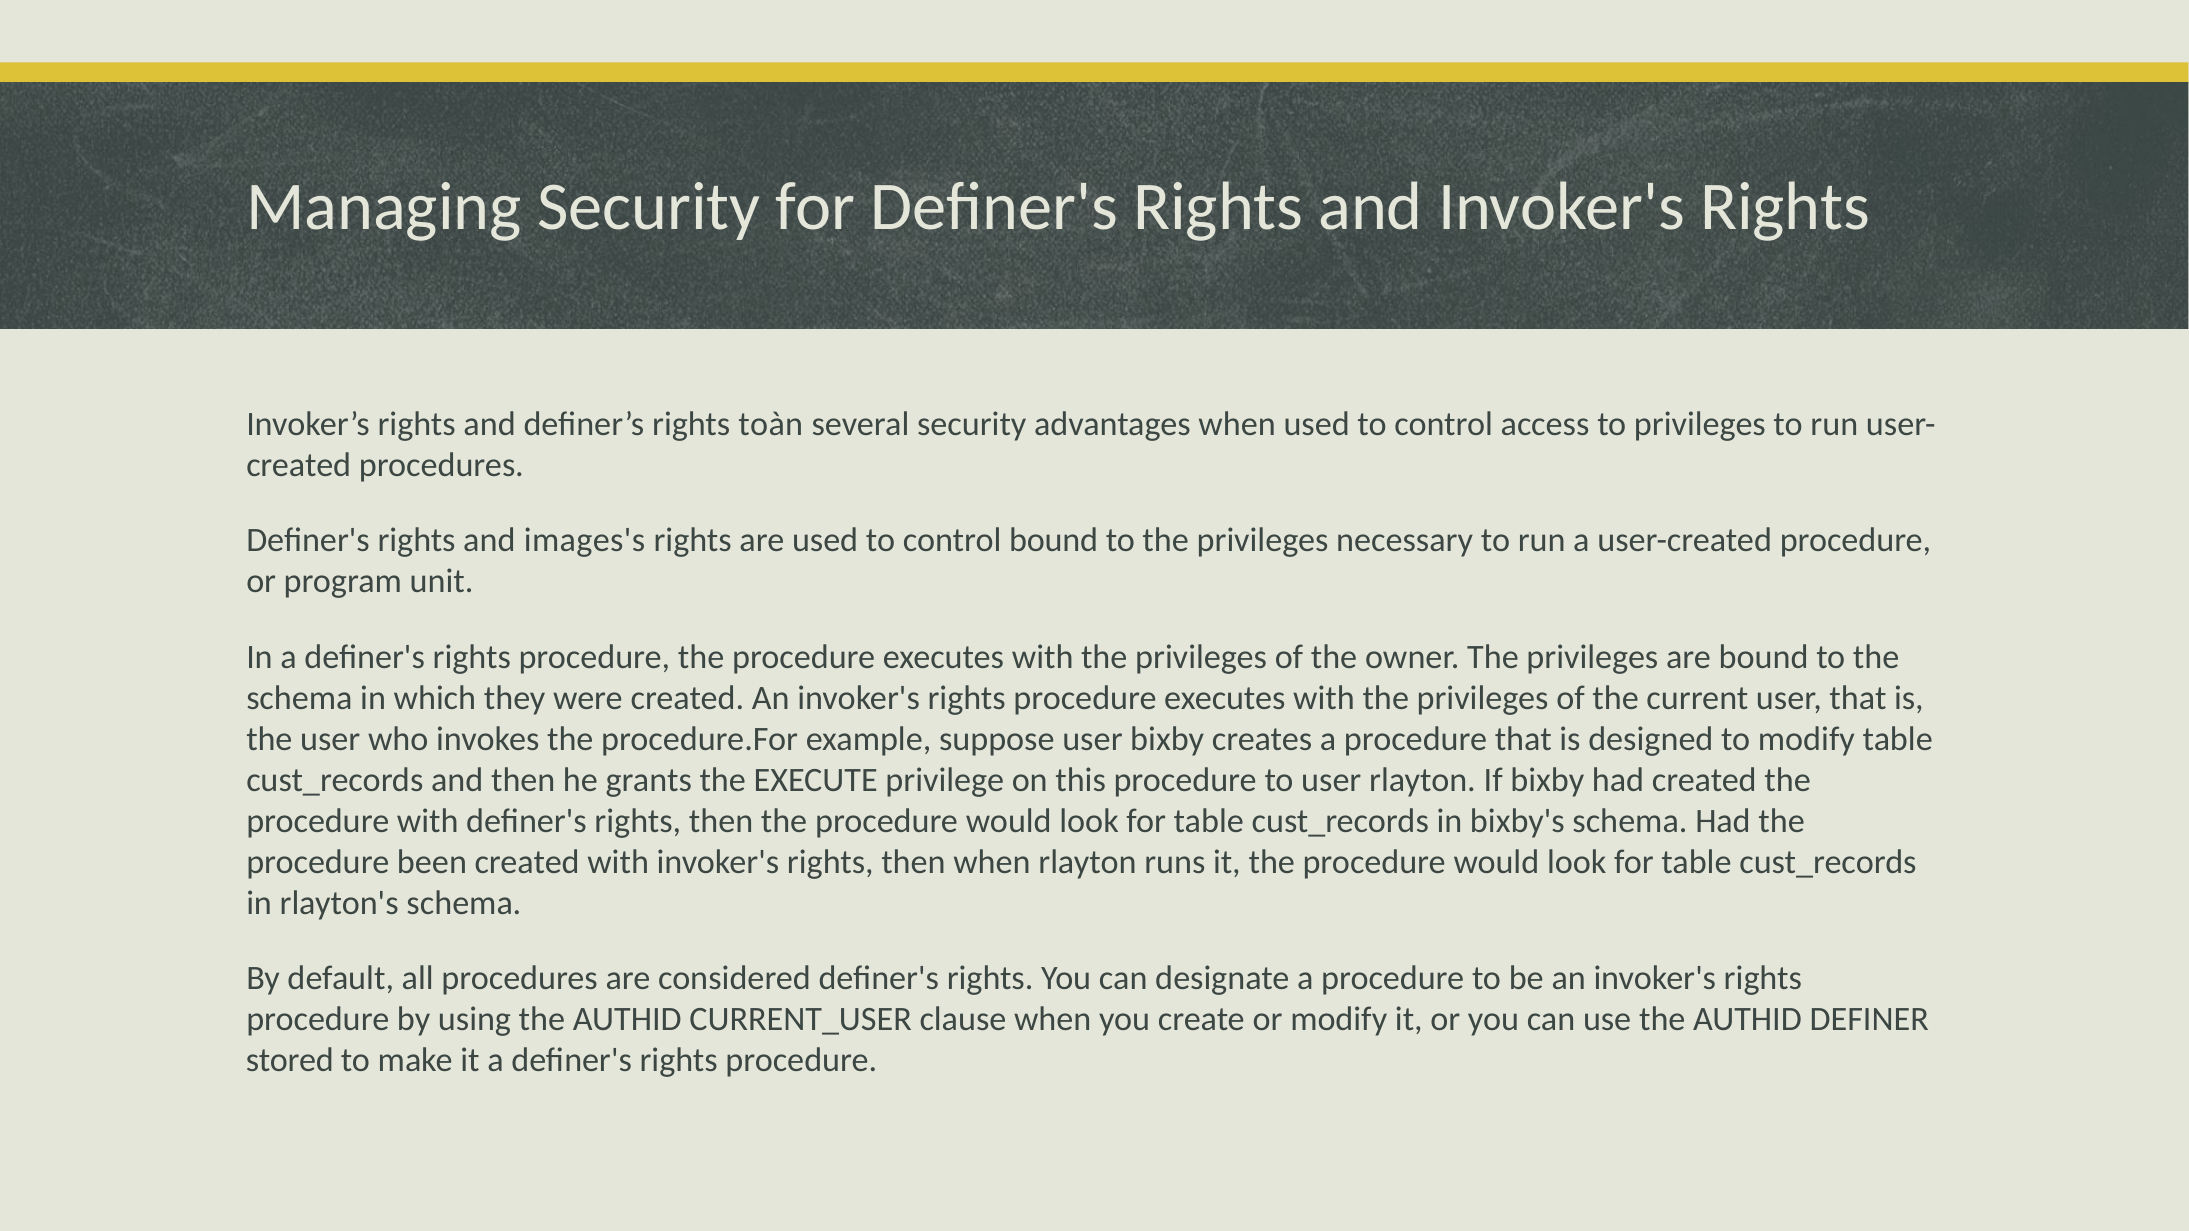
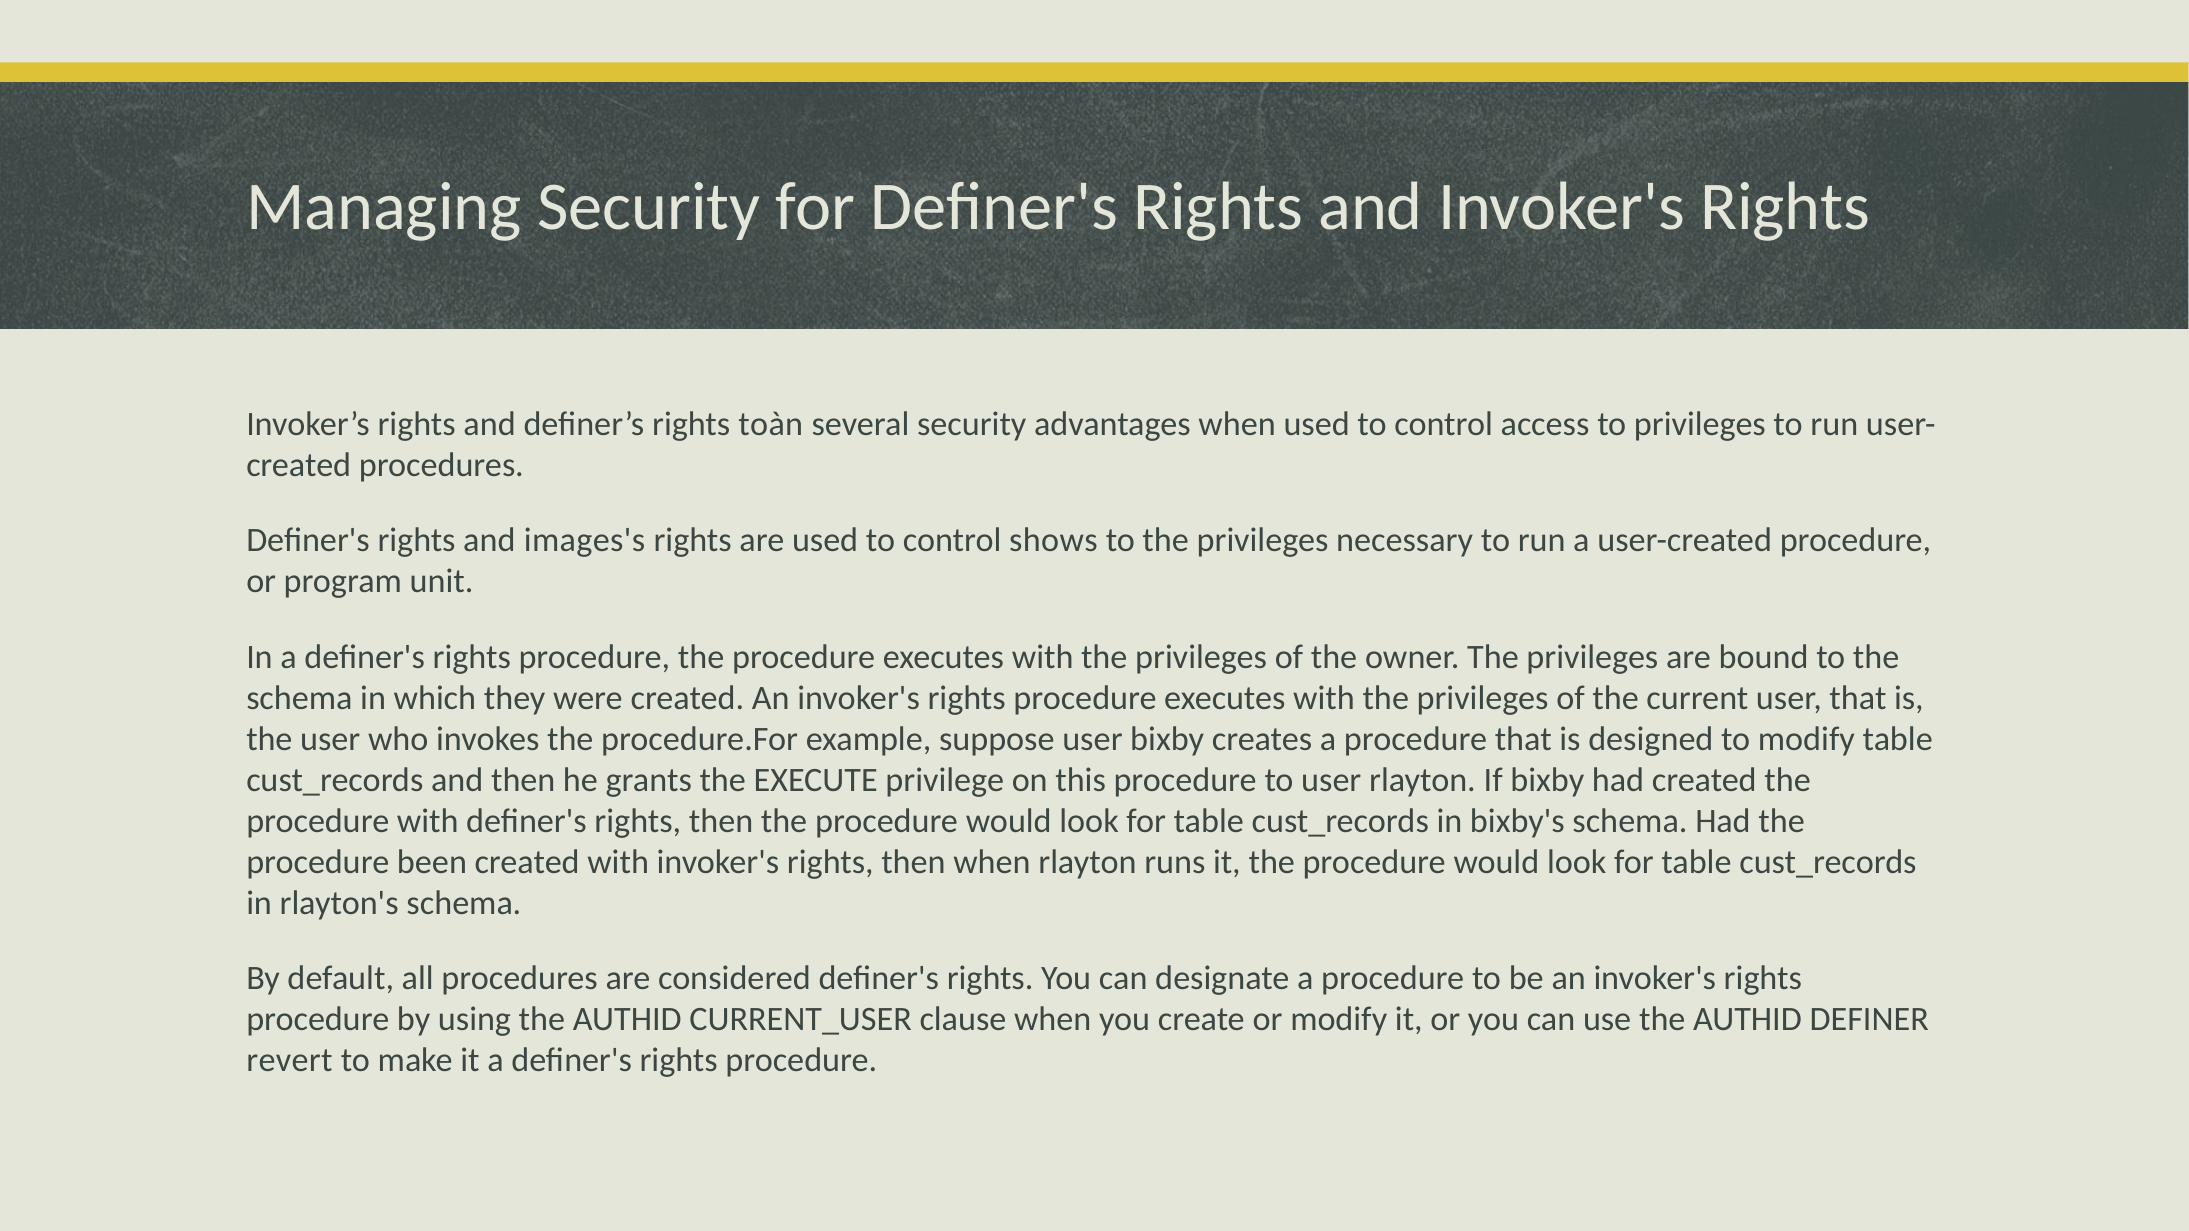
control bound: bound -> shows
stored: stored -> revert
